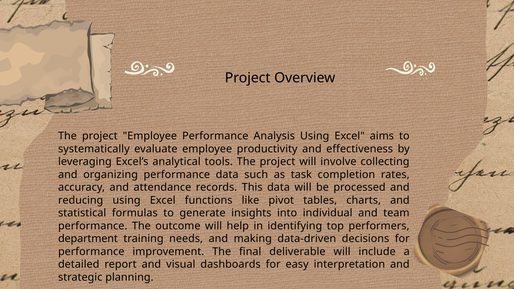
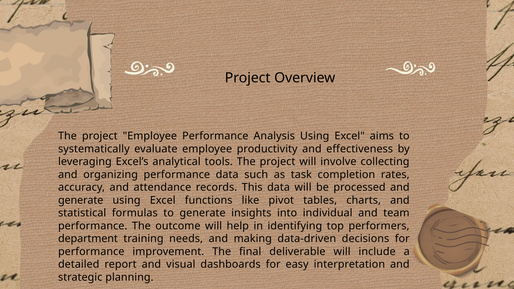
reducing at (81, 200): reducing -> generate
